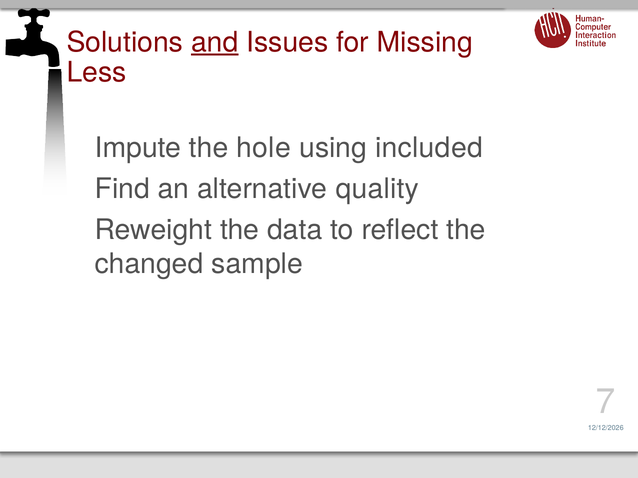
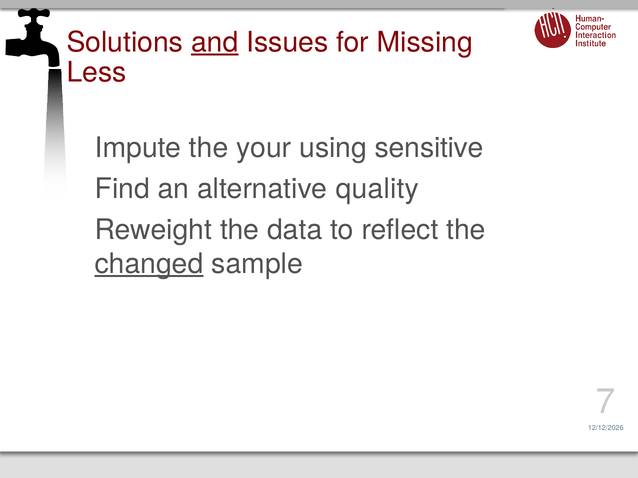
hole: hole -> your
included: included -> sensitive
changed underline: none -> present
